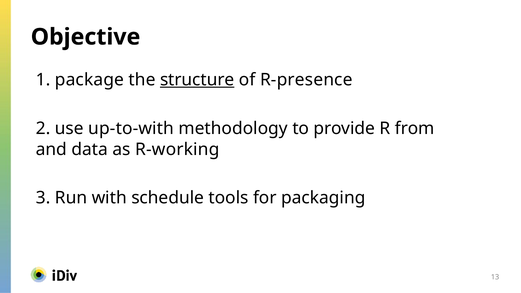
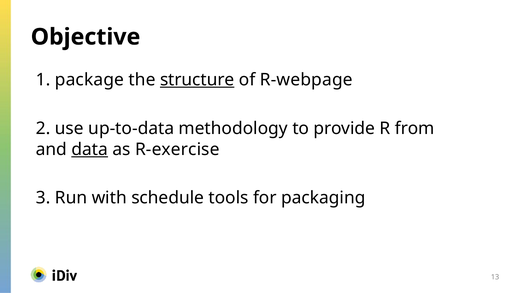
R-presence: R-presence -> R-webpage
up-to-with: up-to-with -> up-to-data
data underline: none -> present
R-working: R-working -> R-exercise
